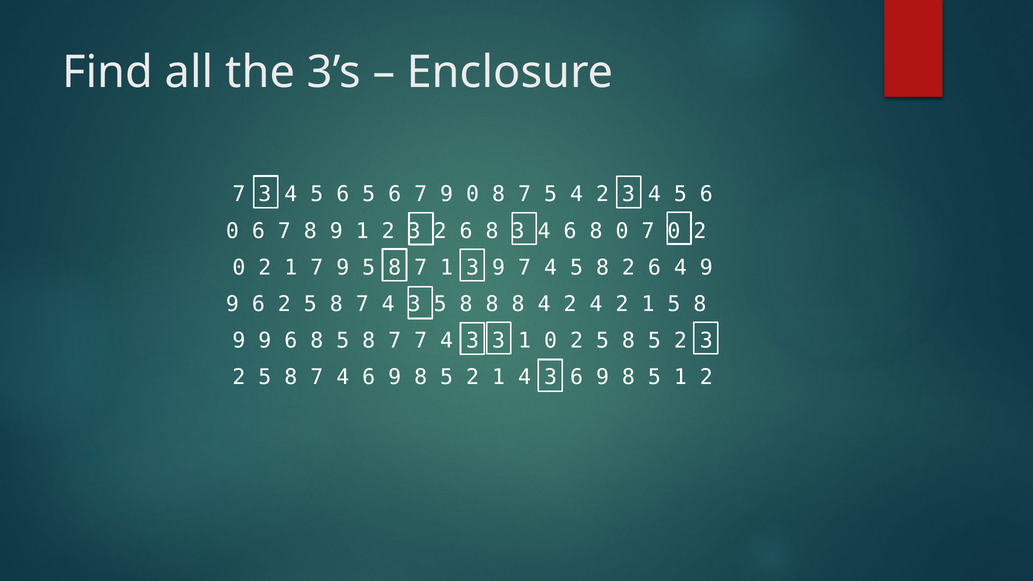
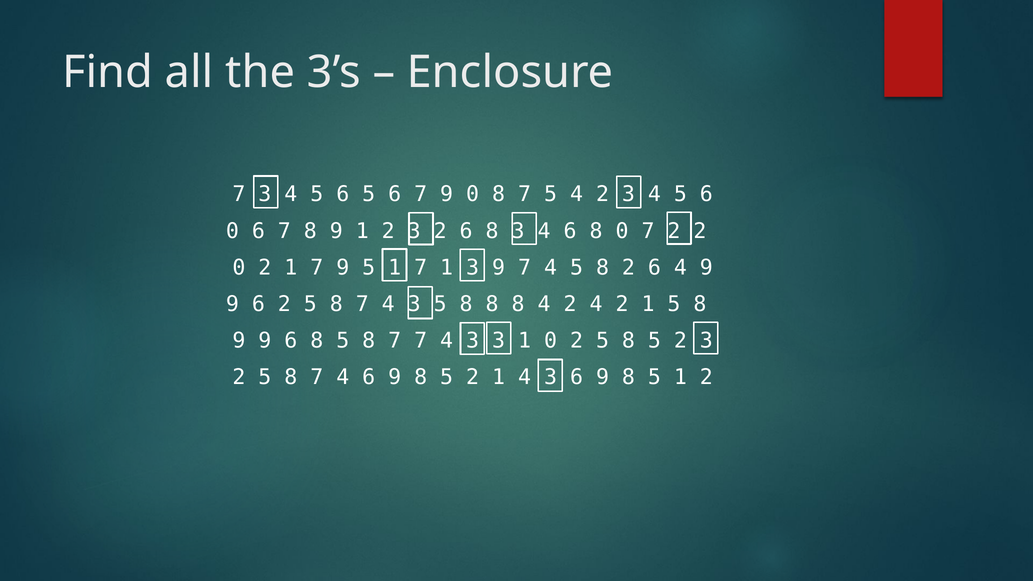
7 0: 0 -> 2
9 5 8: 8 -> 1
